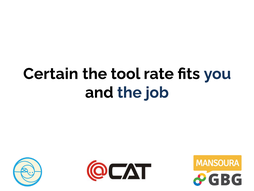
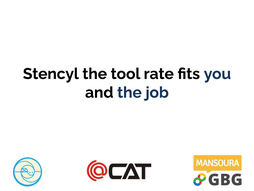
Certain: Certain -> Stencyl
